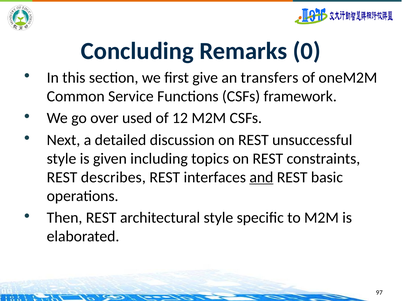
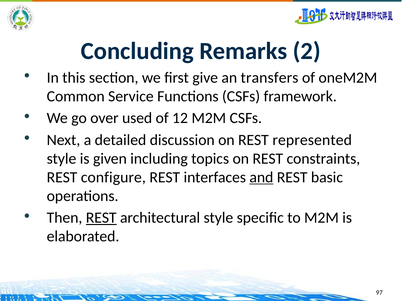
0: 0 -> 2
unsuccessful: unsuccessful -> represented
describes: describes -> configure
REST at (101, 218) underline: none -> present
